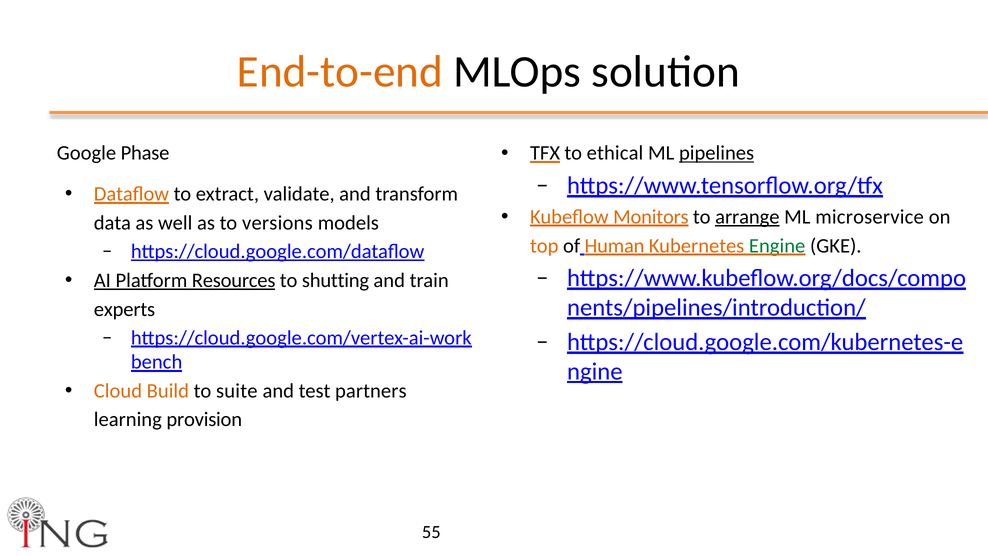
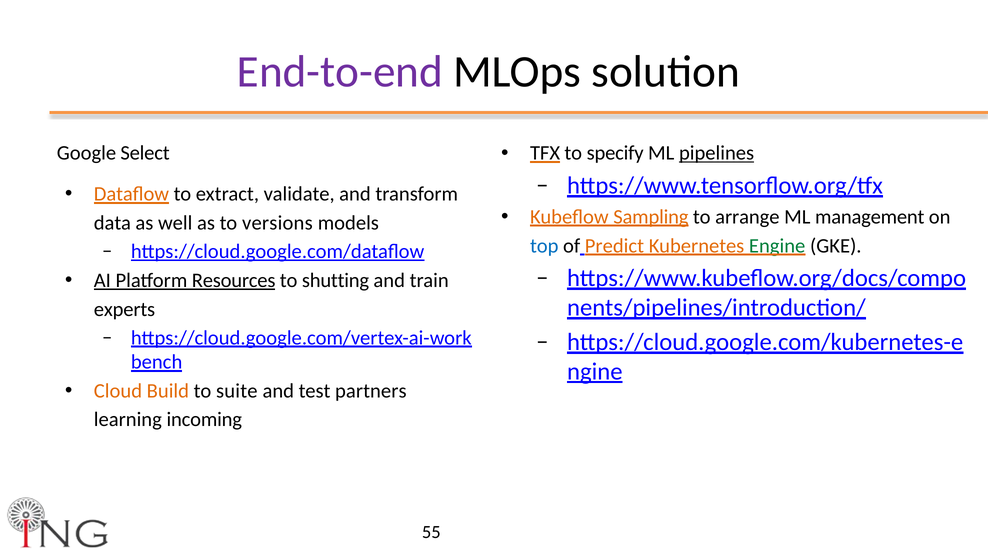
End-to-end colour: orange -> purple
ethical: ethical -> specify
Phase: Phase -> Select
Monitors: Monitors -> Sampling
arrange underline: present -> none
microservice: microservice -> management
top colour: orange -> blue
Human: Human -> Predict
provision: provision -> incoming
